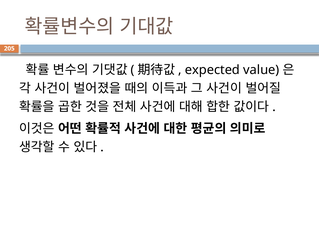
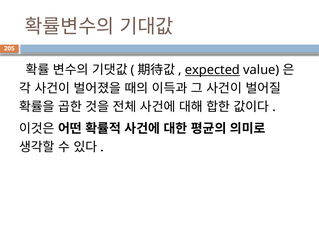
expected underline: none -> present
